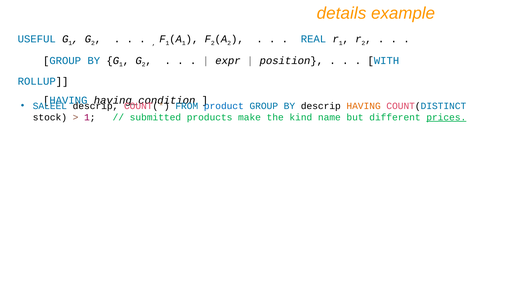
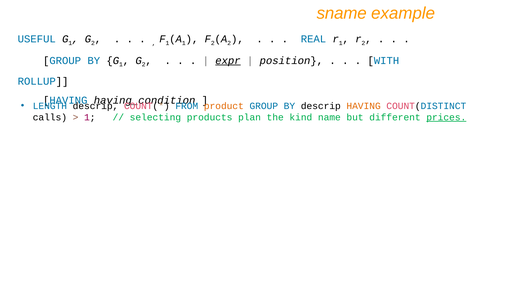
details: details -> sname
expr underline: none -> present
SALEEL: SALEEL -> LENGTH
product colour: blue -> orange
stock: stock -> calls
submitted: submitted -> selecting
make: make -> plan
